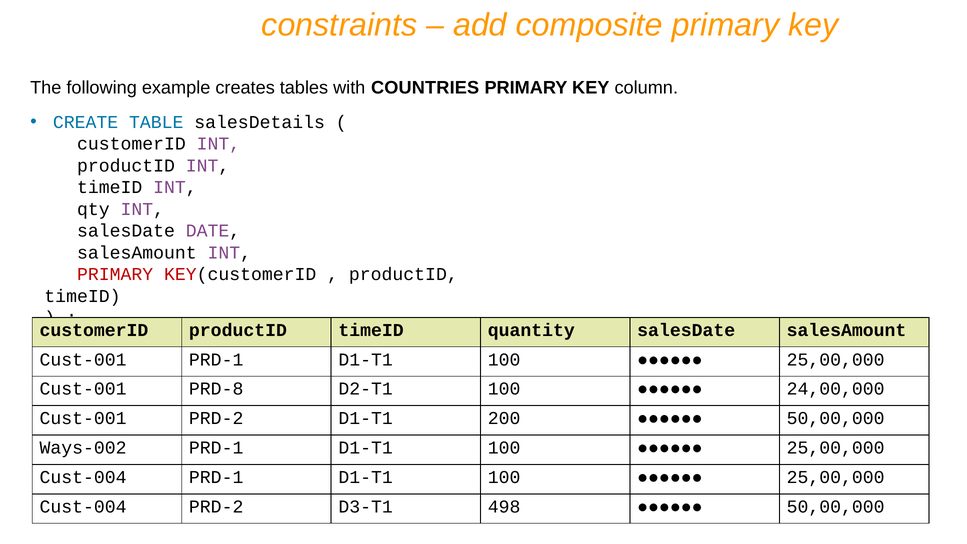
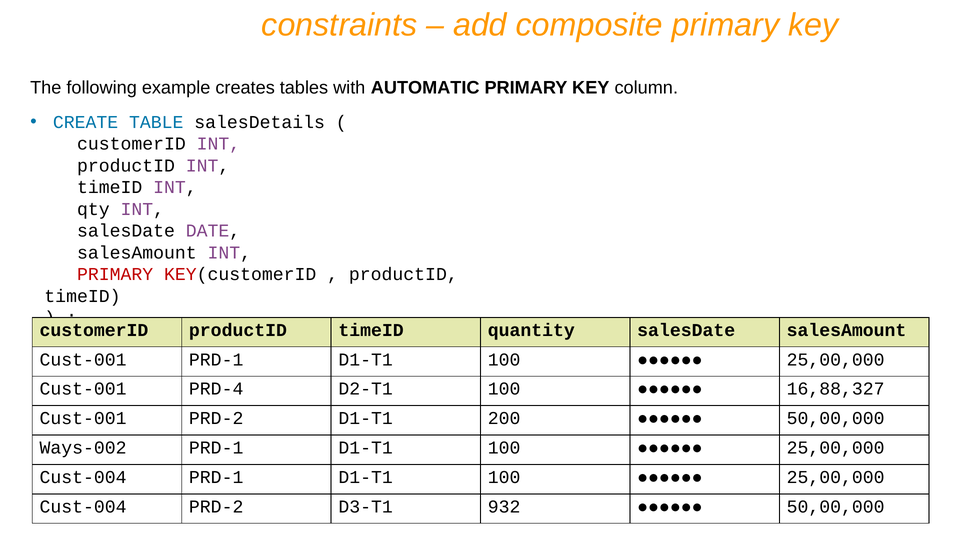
COUNTRIES: COUNTRIES -> AUTOMATIC
PRD-8: PRD-8 -> PRD-4
24,00,000: 24,00,000 -> 16,88,327
498: 498 -> 932
